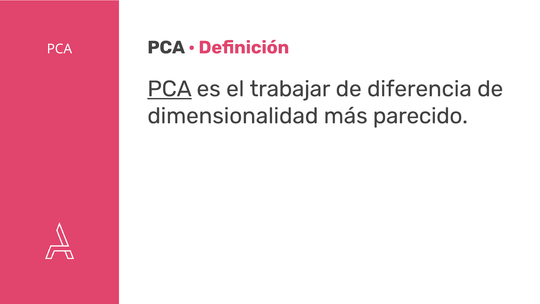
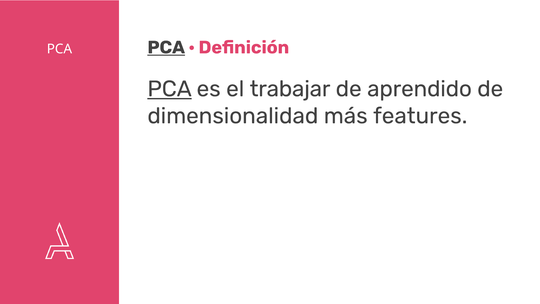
PCA at (166, 47) underline: none -> present
diferencia: diferencia -> aprendido
parecido: parecido -> features
